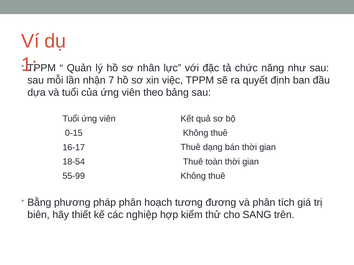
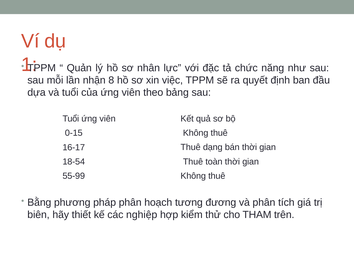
7: 7 -> 8
SANG: SANG -> THAM
